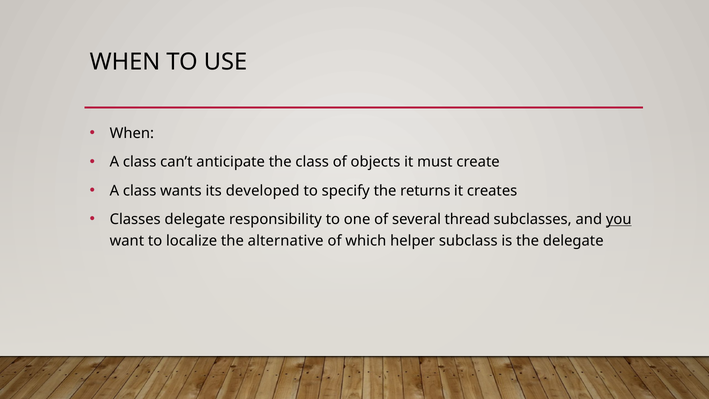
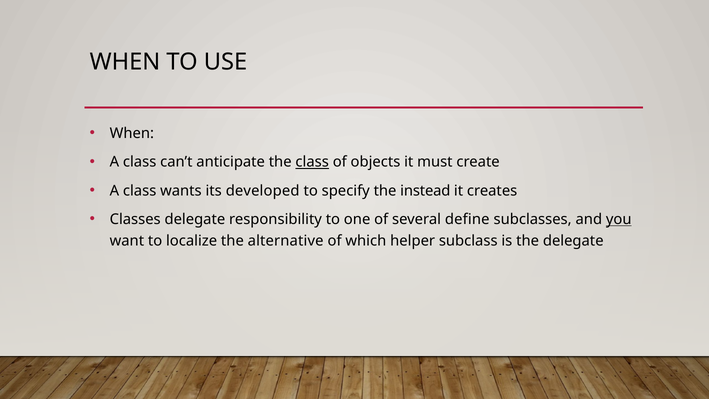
class at (312, 162) underline: none -> present
returns: returns -> instead
thread: thread -> define
